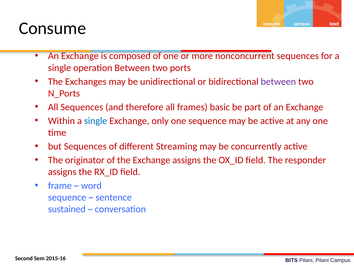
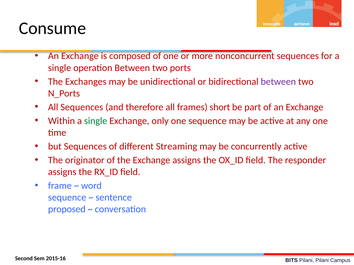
basic: basic -> short
single at (96, 121) colour: blue -> green
sustained: sustained -> proposed
